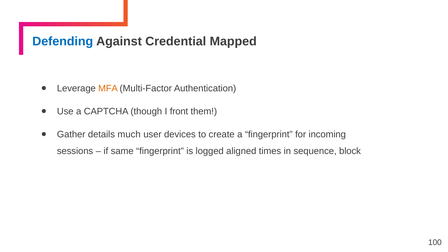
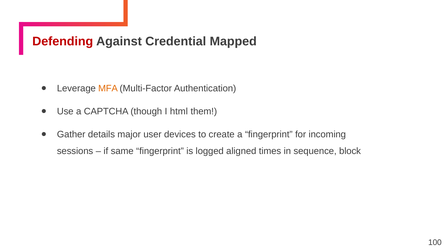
Defending colour: blue -> red
front: front -> html
much: much -> major
